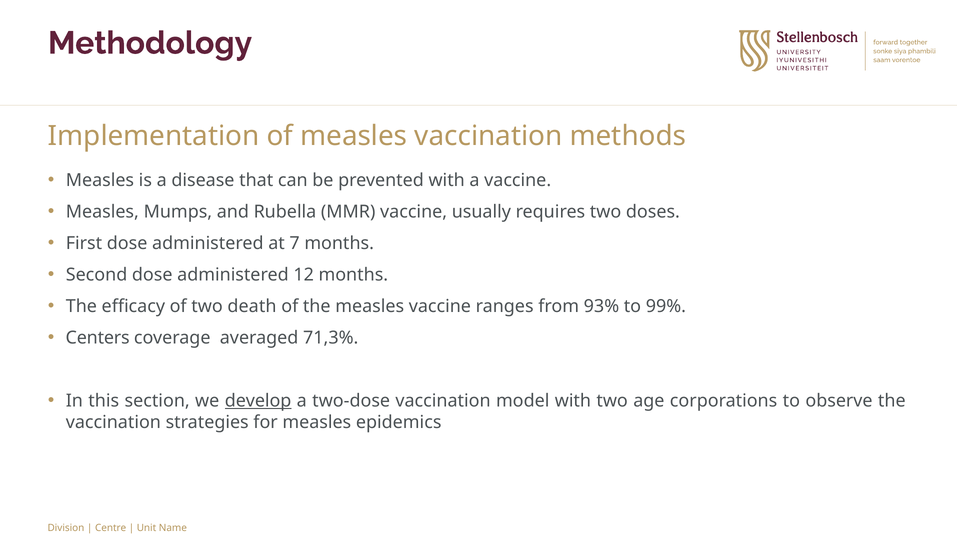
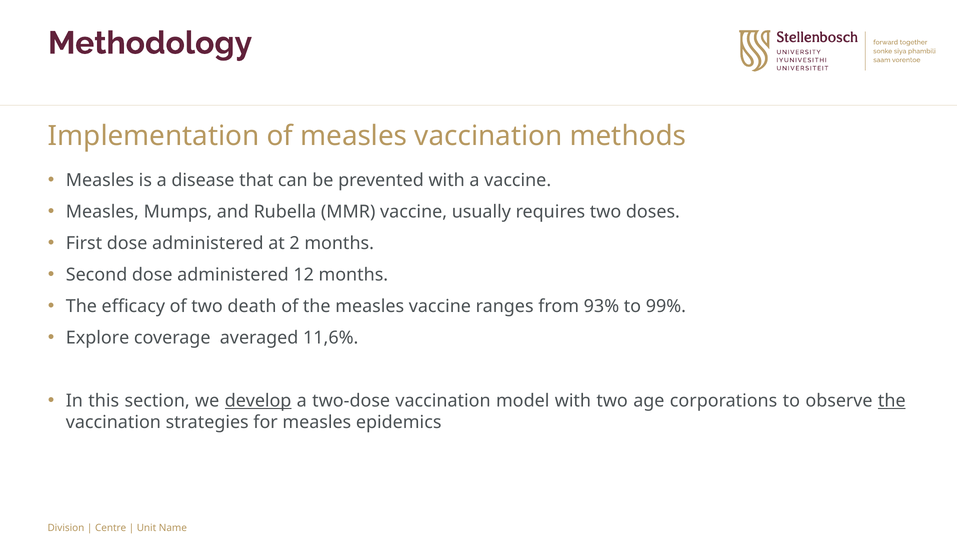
7: 7 -> 2
Centers: Centers -> Explore
71,3%: 71,3% -> 11,6%
the at (892, 401) underline: none -> present
